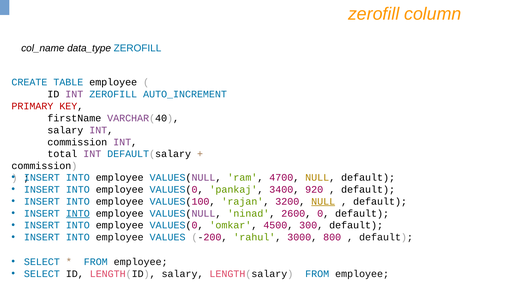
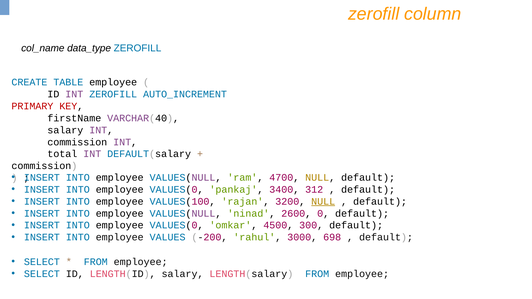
920: 920 -> 312
INTO at (78, 214) underline: present -> none
800: 800 -> 698
